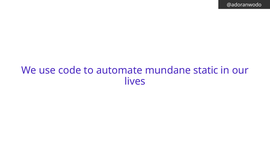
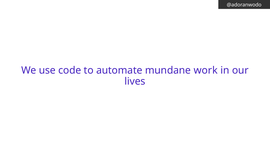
static: static -> work
